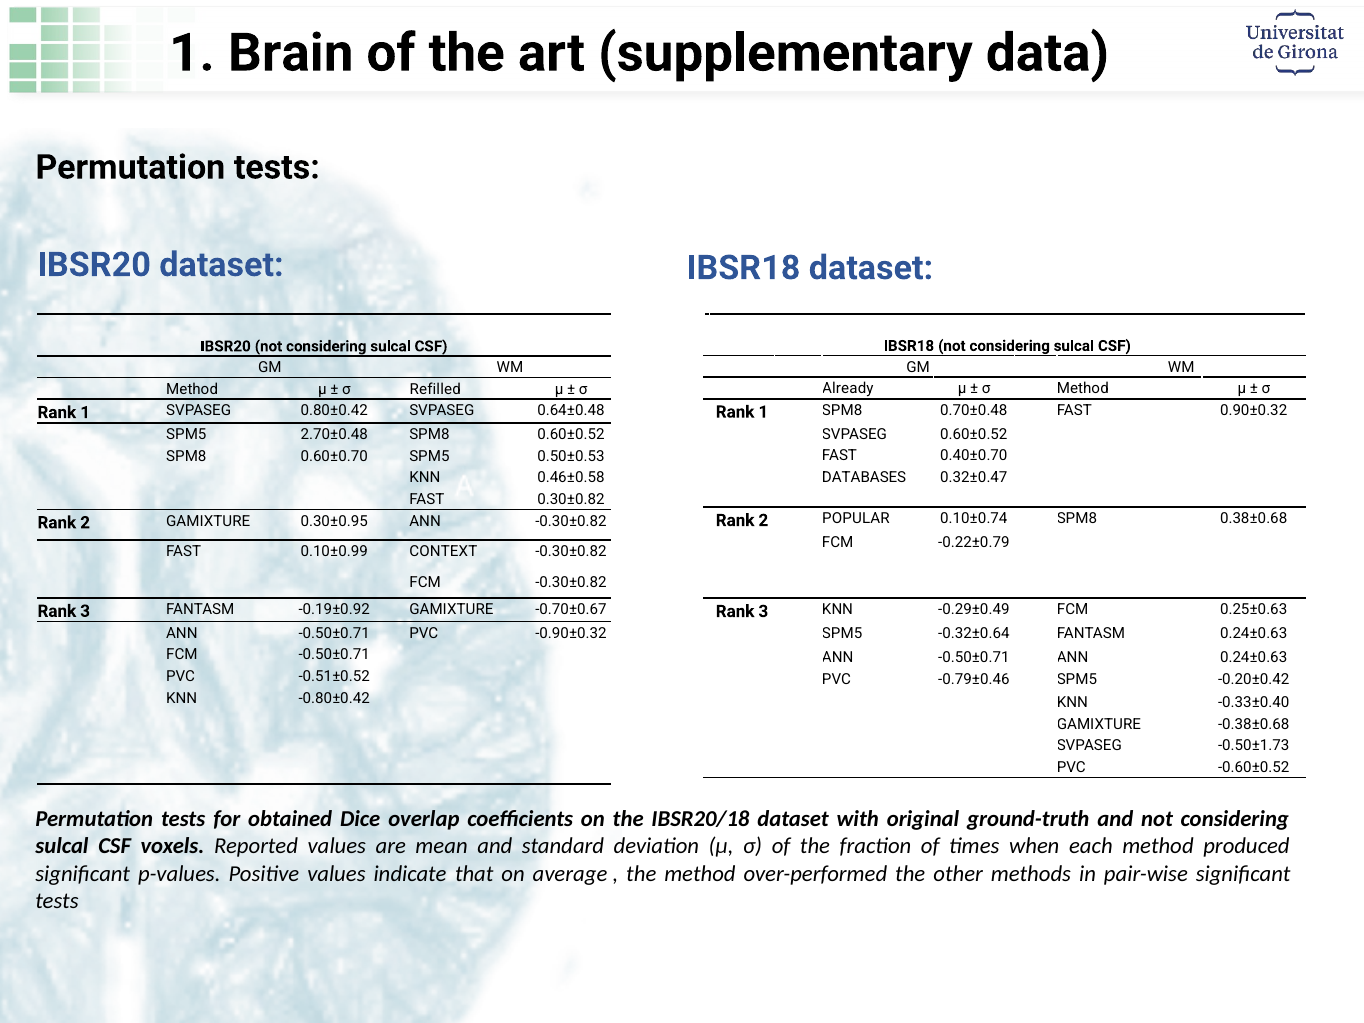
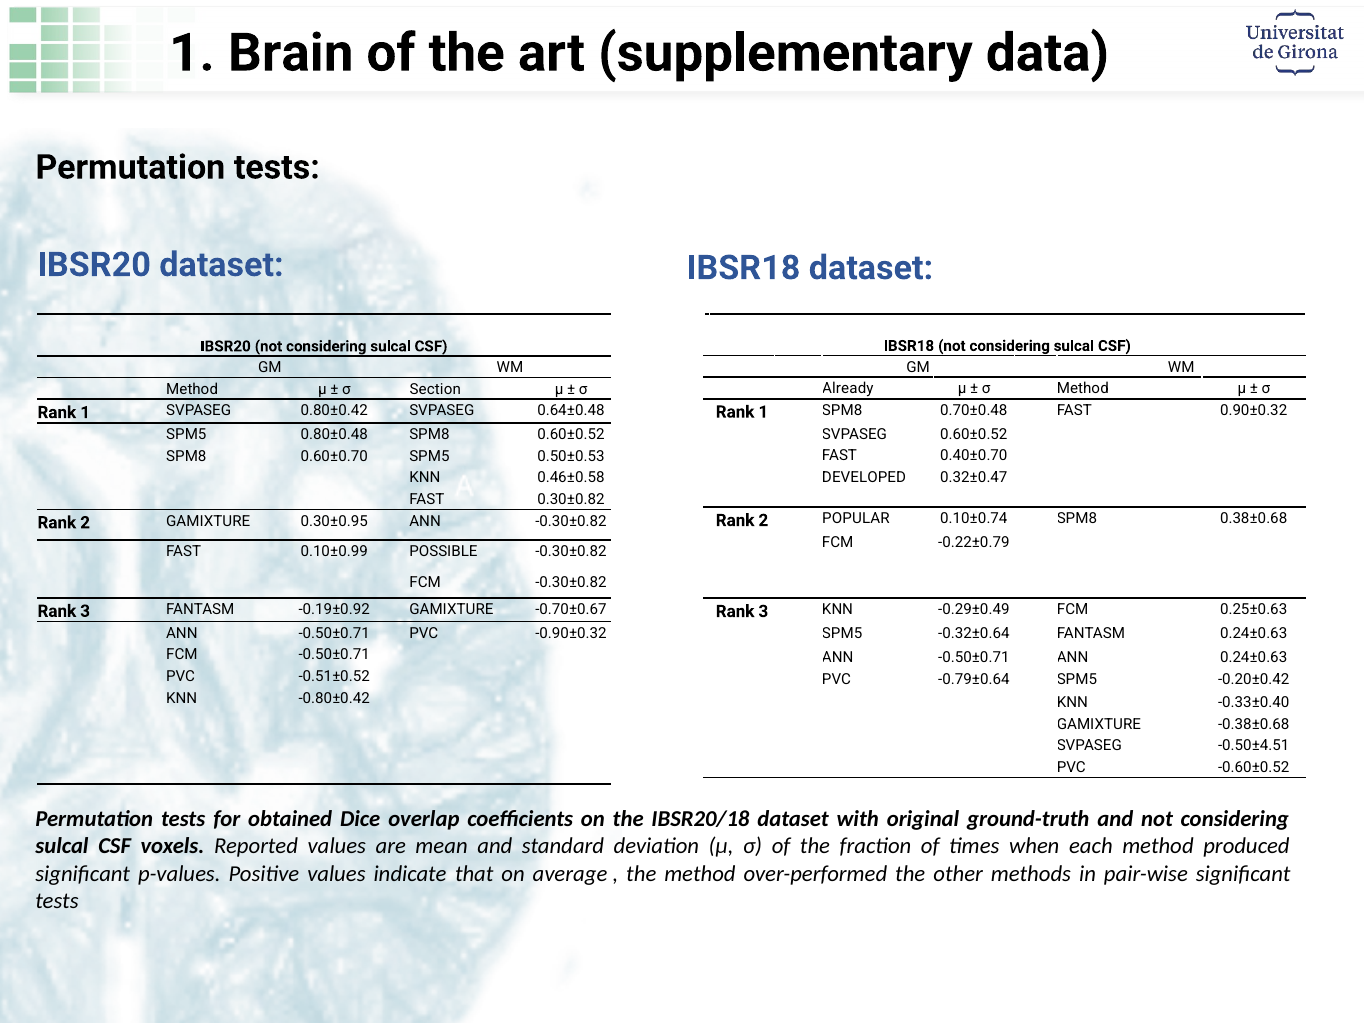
Refilled: Refilled -> Section
2.70±0.48: 2.70±0.48 -> 0.80±0.48
DATABASES: DATABASES -> DEVELOPED
CONTEXT: CONTEXT -> POSSIBLE
-0.79±0.46: -0.79±0.46 -> -0.79±0.64
-0.50±1.73: -0.50±1.73 -> -0.50±4.51
